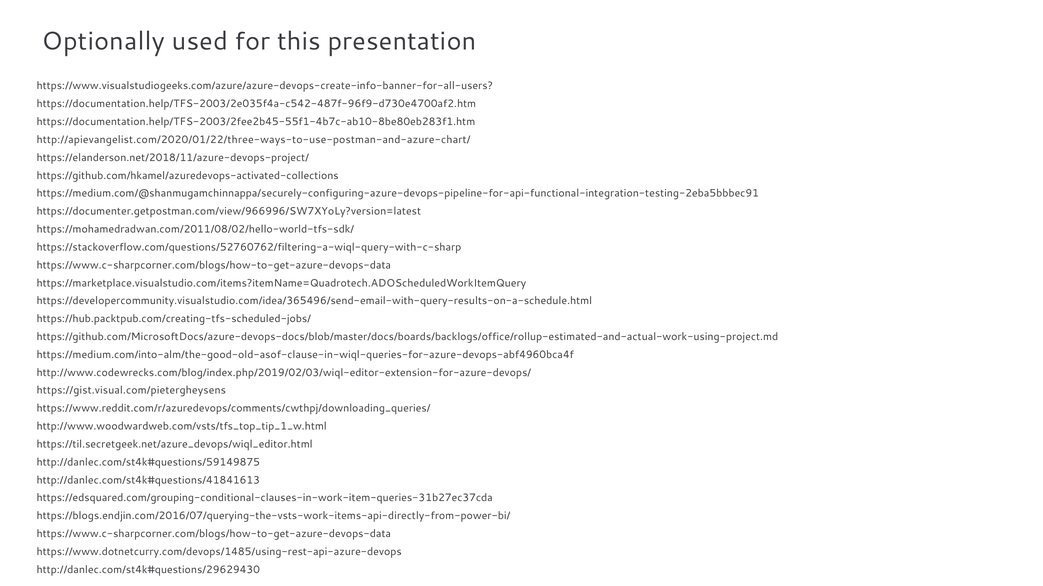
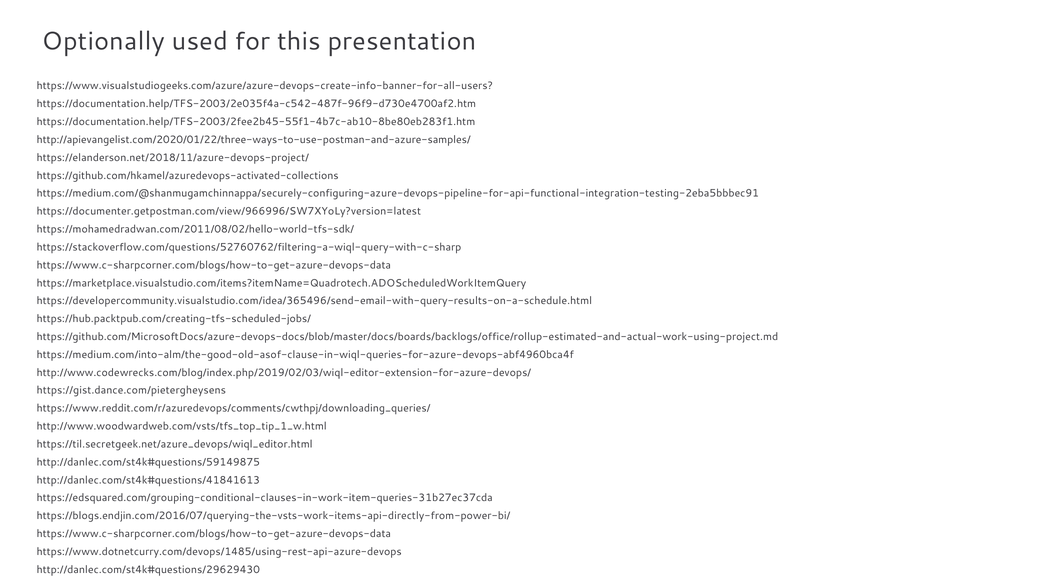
http://apievangelist.com/2020/01/22/three-ways-to-use-postman-and-azure-chart/: http://apievangelist.com/2020/01/22/three-ways-to-use-postman-and-azure-chart/ -> http://apievangelist.com/2020/01/22/three-ways-to-use-postman-and-azure-samples/
https://gist.visual.com/pietergheysens: https://gist.visual.com/pietergheysens -> https://gist.dance.com/pietergheysens
